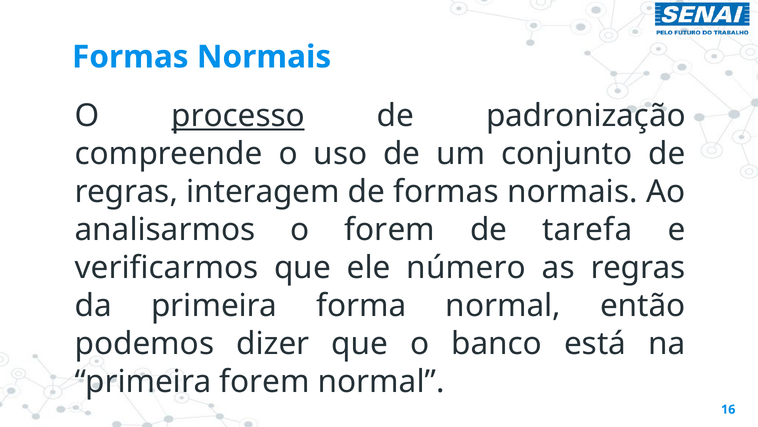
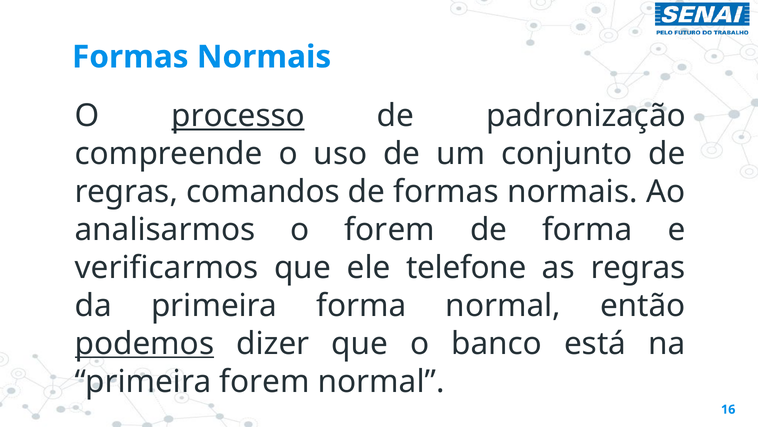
interagem: interagem -> comandos
de tarefa: tarefa -> forma
número: número -> telefone
podemos underline: none -> present
